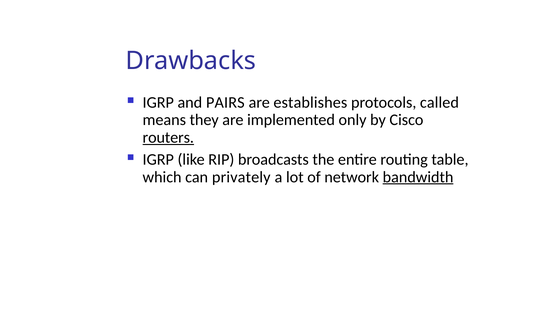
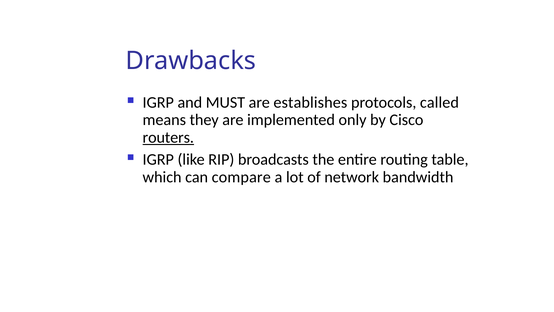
PAIRS: PAIRS -> MUST
privately: privately -> compare
bandwidth underline: present -> none
